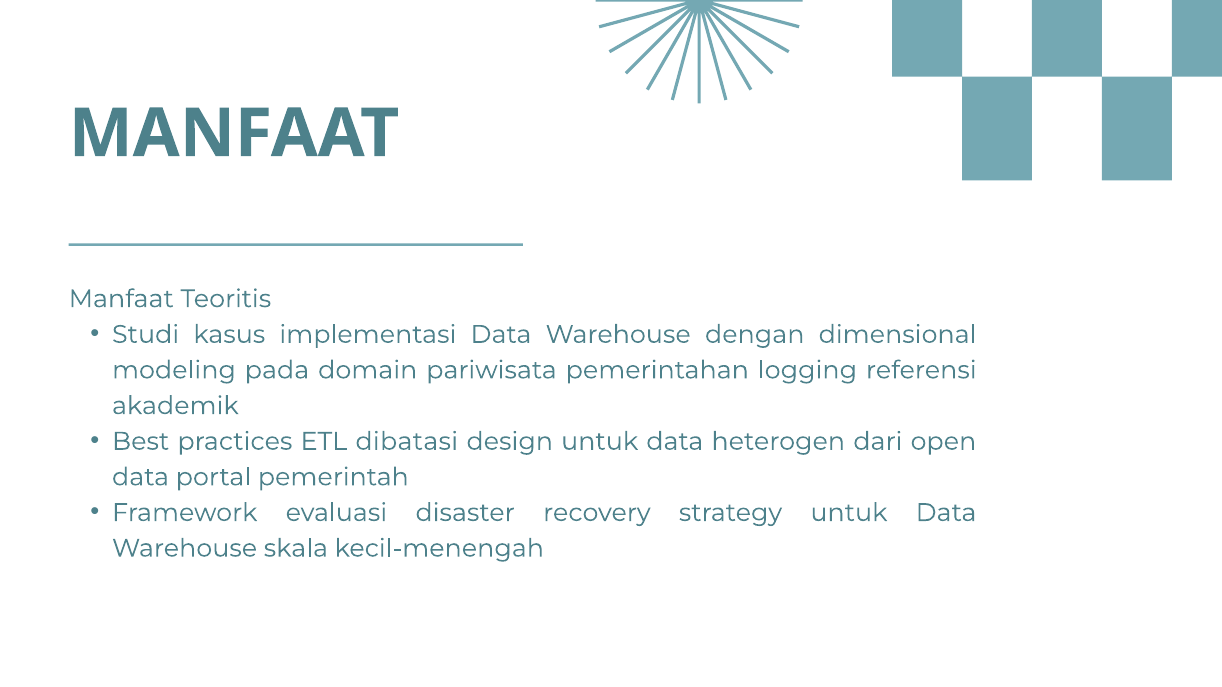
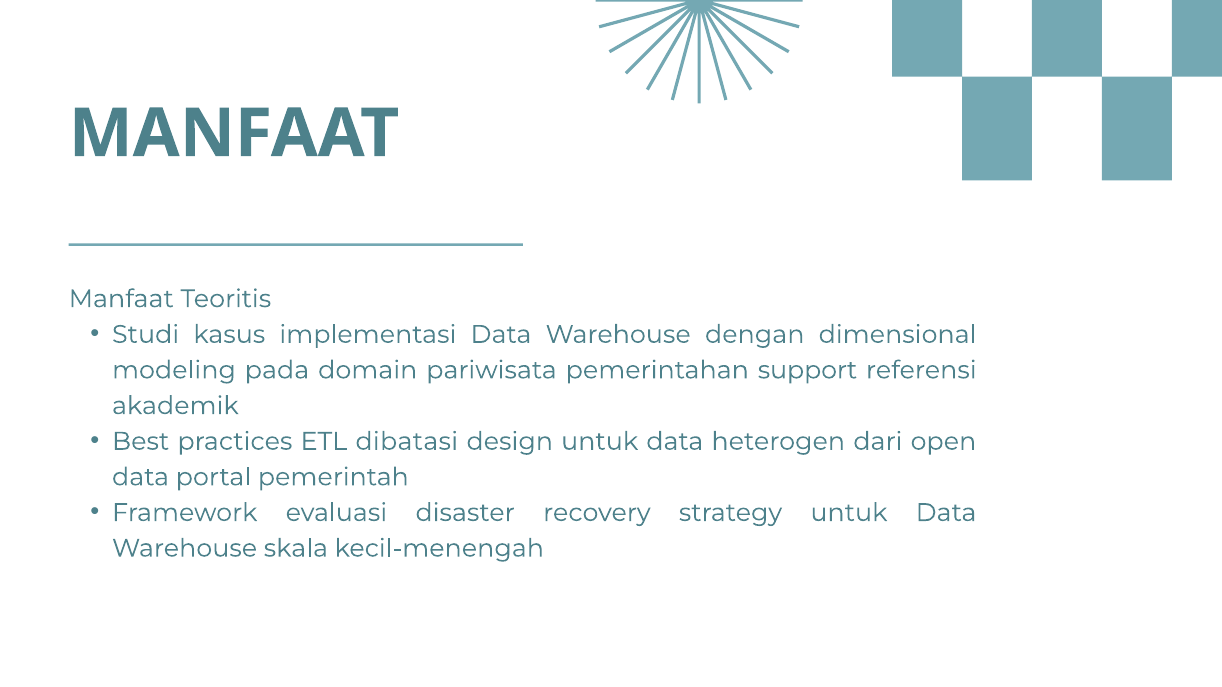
logging: logging -> support
